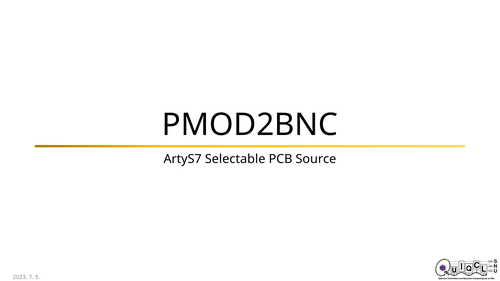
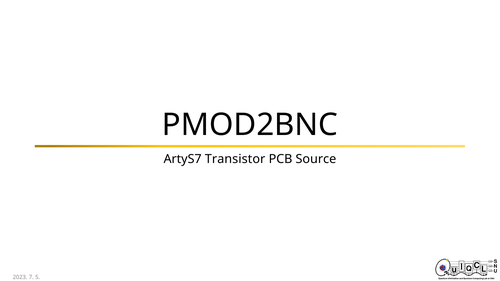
Selectable: Selectable -> Transistor
